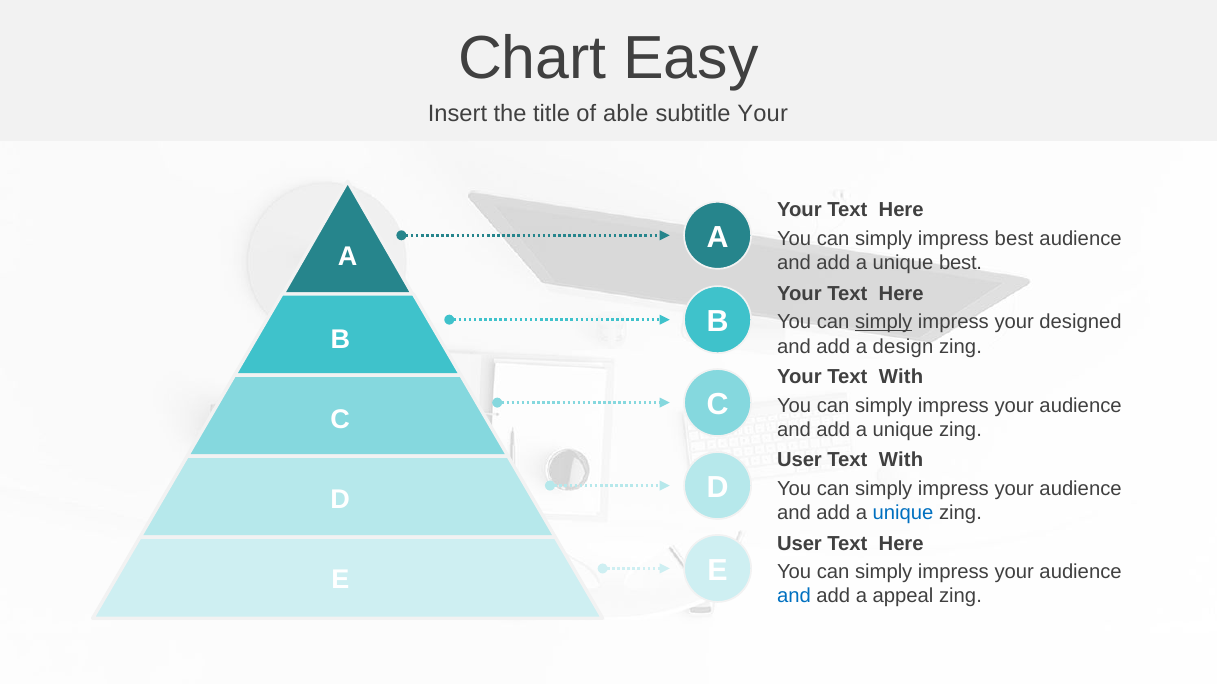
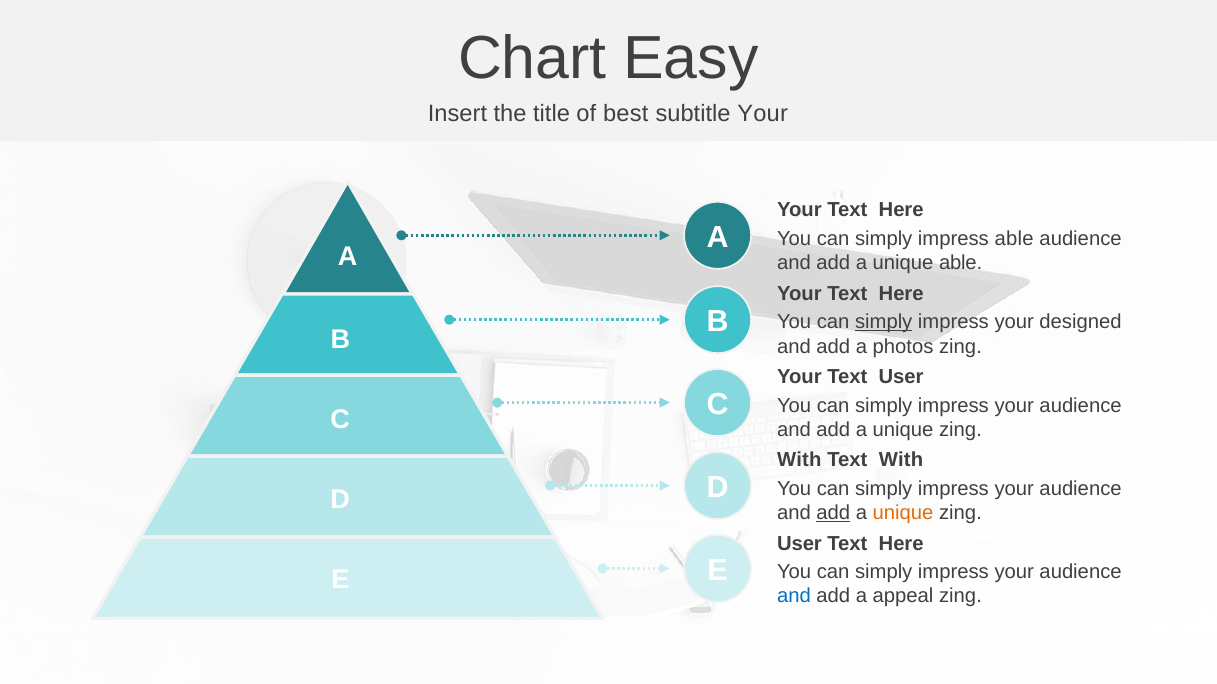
able: able -> best
impress best: best -> able
unique best: best -> able
design: design -> photos
Your Text With: With -> User
User at (799, 460): User -> With
add at (833, 513) underline: none -> present
unique at (903, 513) colour: blue -> orange
